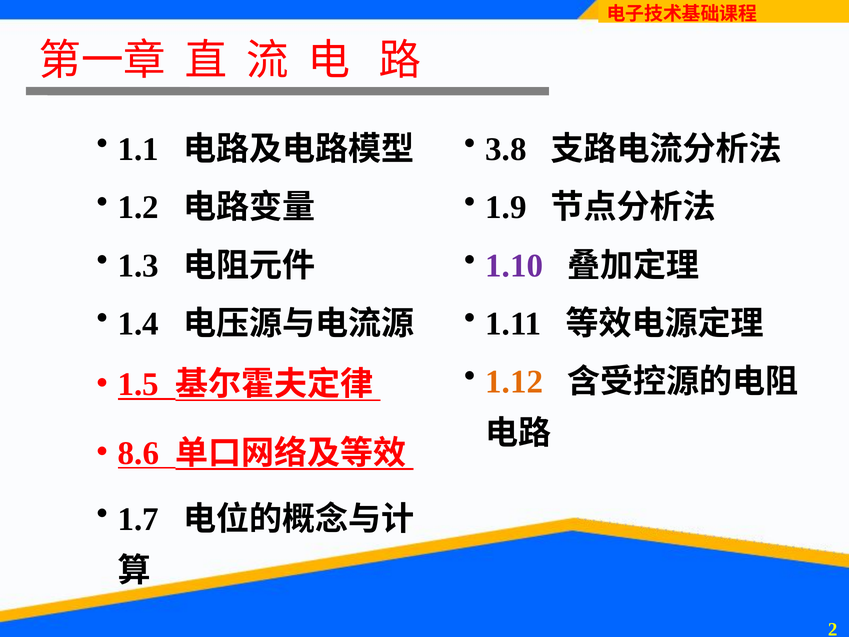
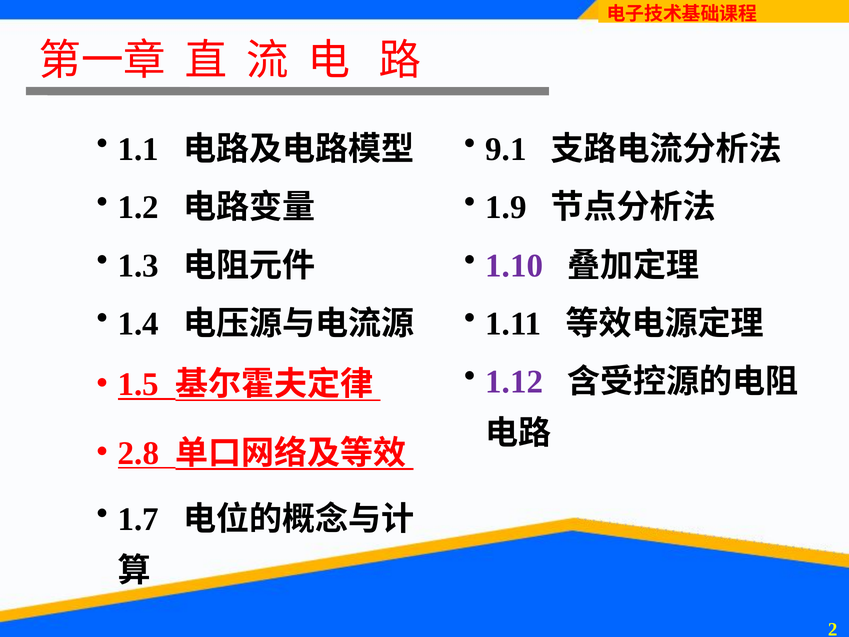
3.8: 3.8 -> 9.1
1.12 colour: orange -> purple
8.6: 8.6 -> 2.8
